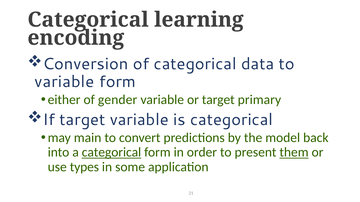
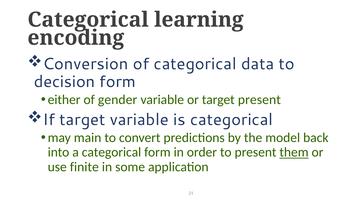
variable at (64, 82): variable -> decision
target primary: primary -> present
categorical at (112, 153) underline: present -> none
types: types -> finite
